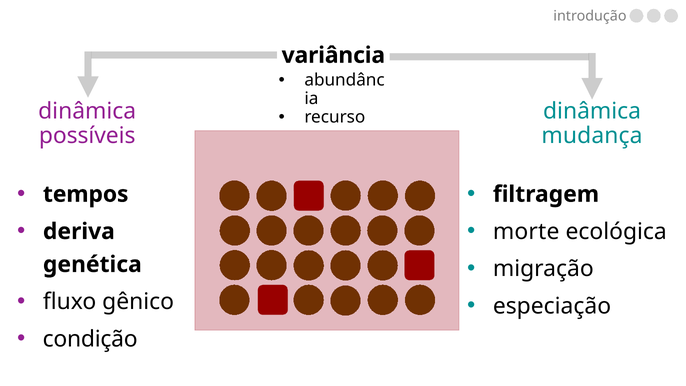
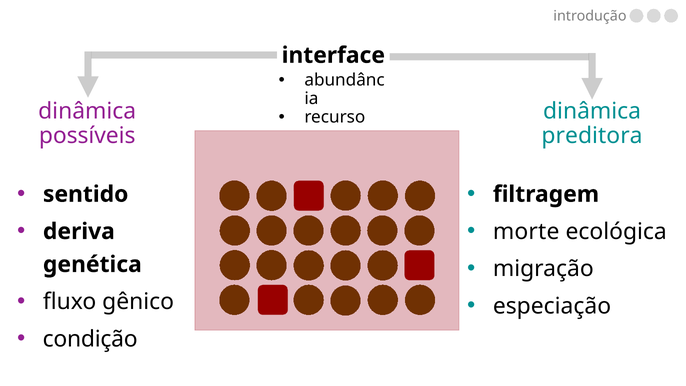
variância: variância -> interface
mudança: mudança -> preditora
tempos: tempos -> sentido
